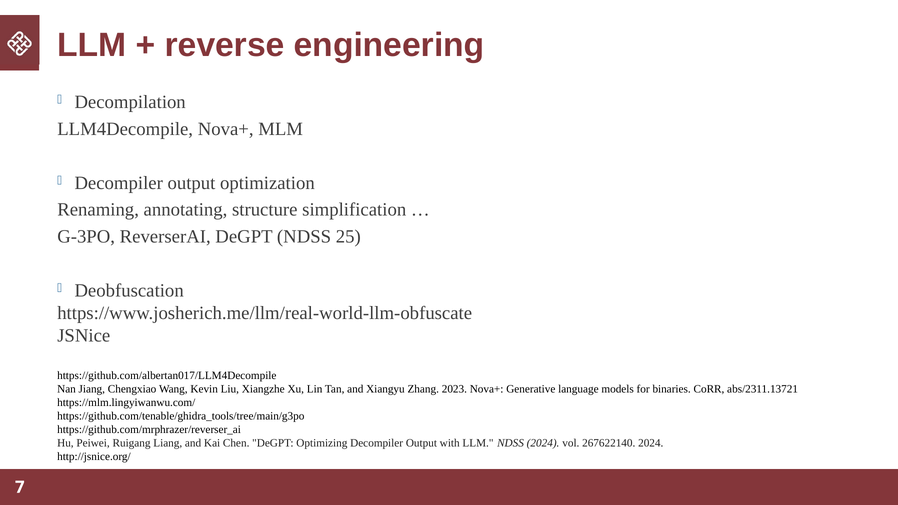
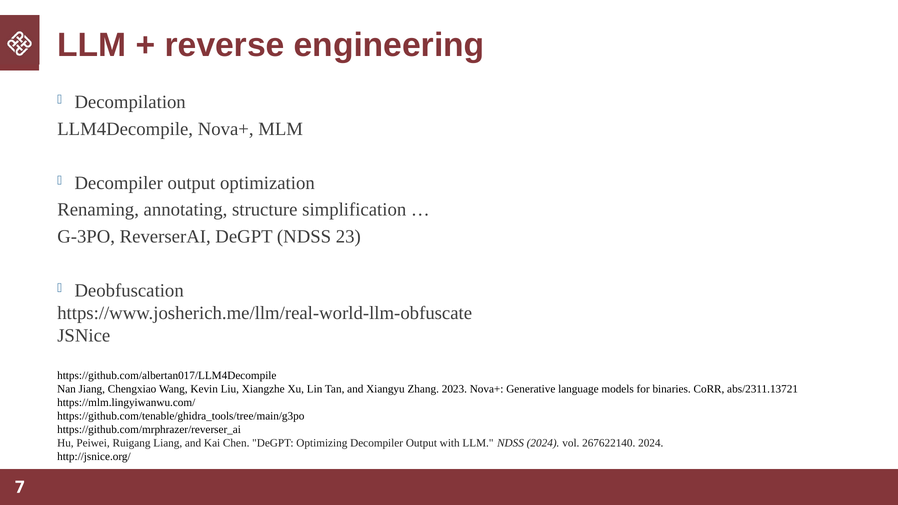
25: 25 -> 23
